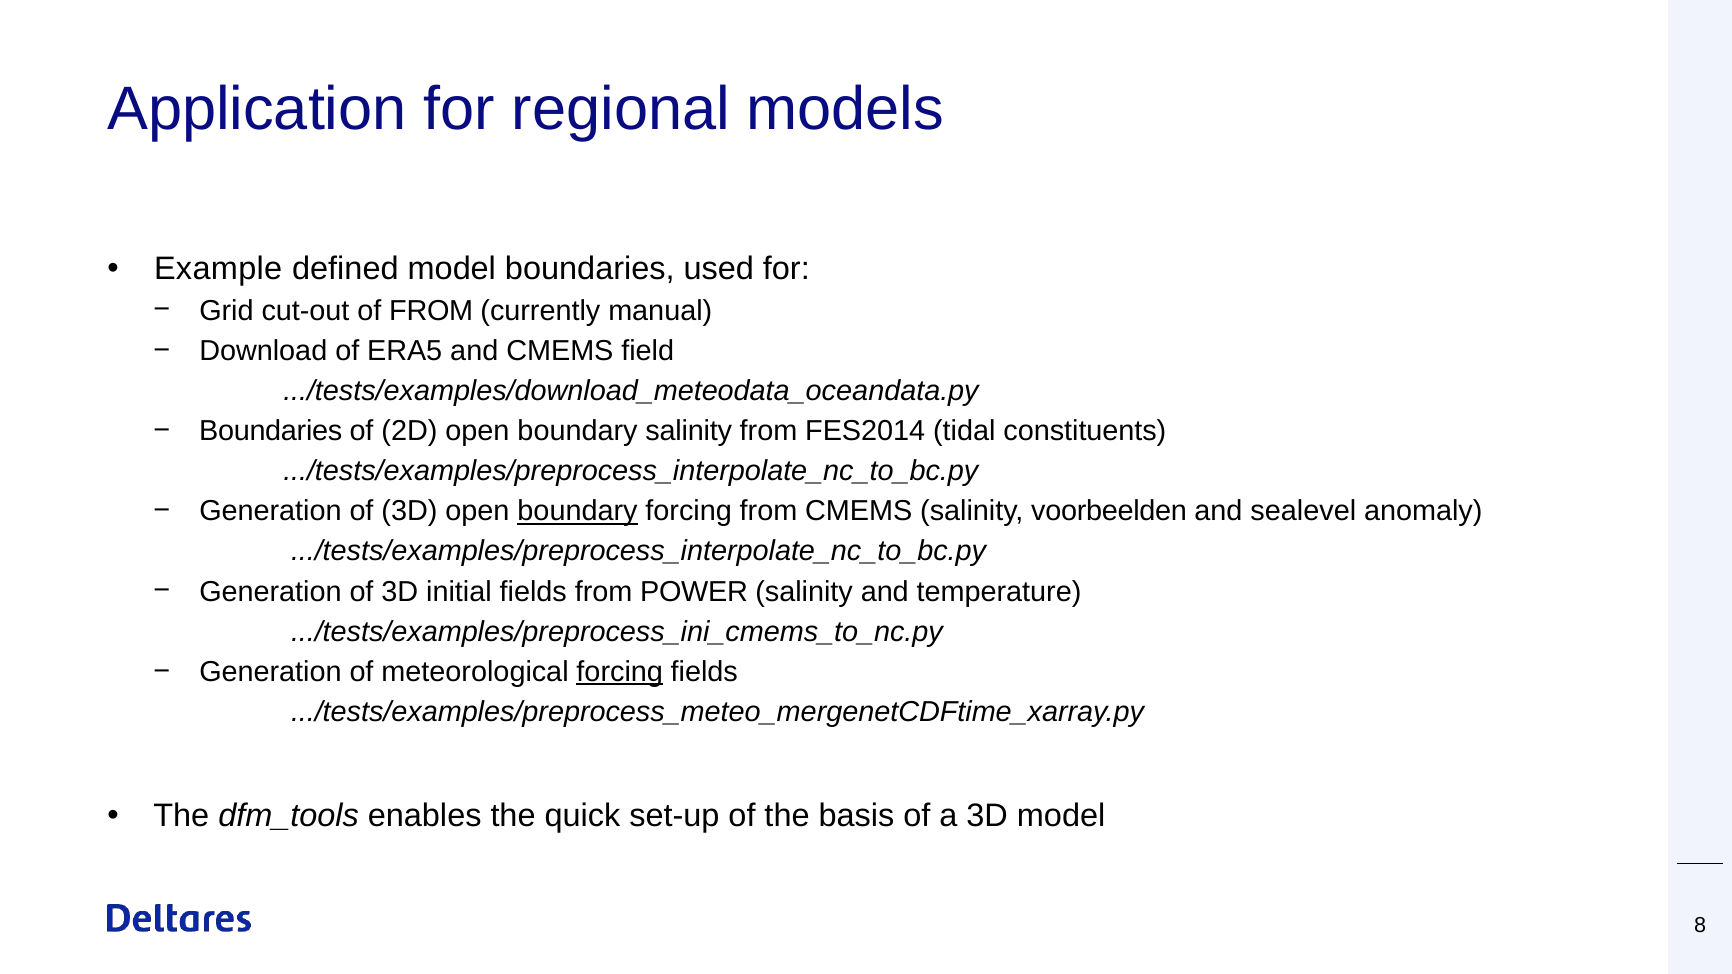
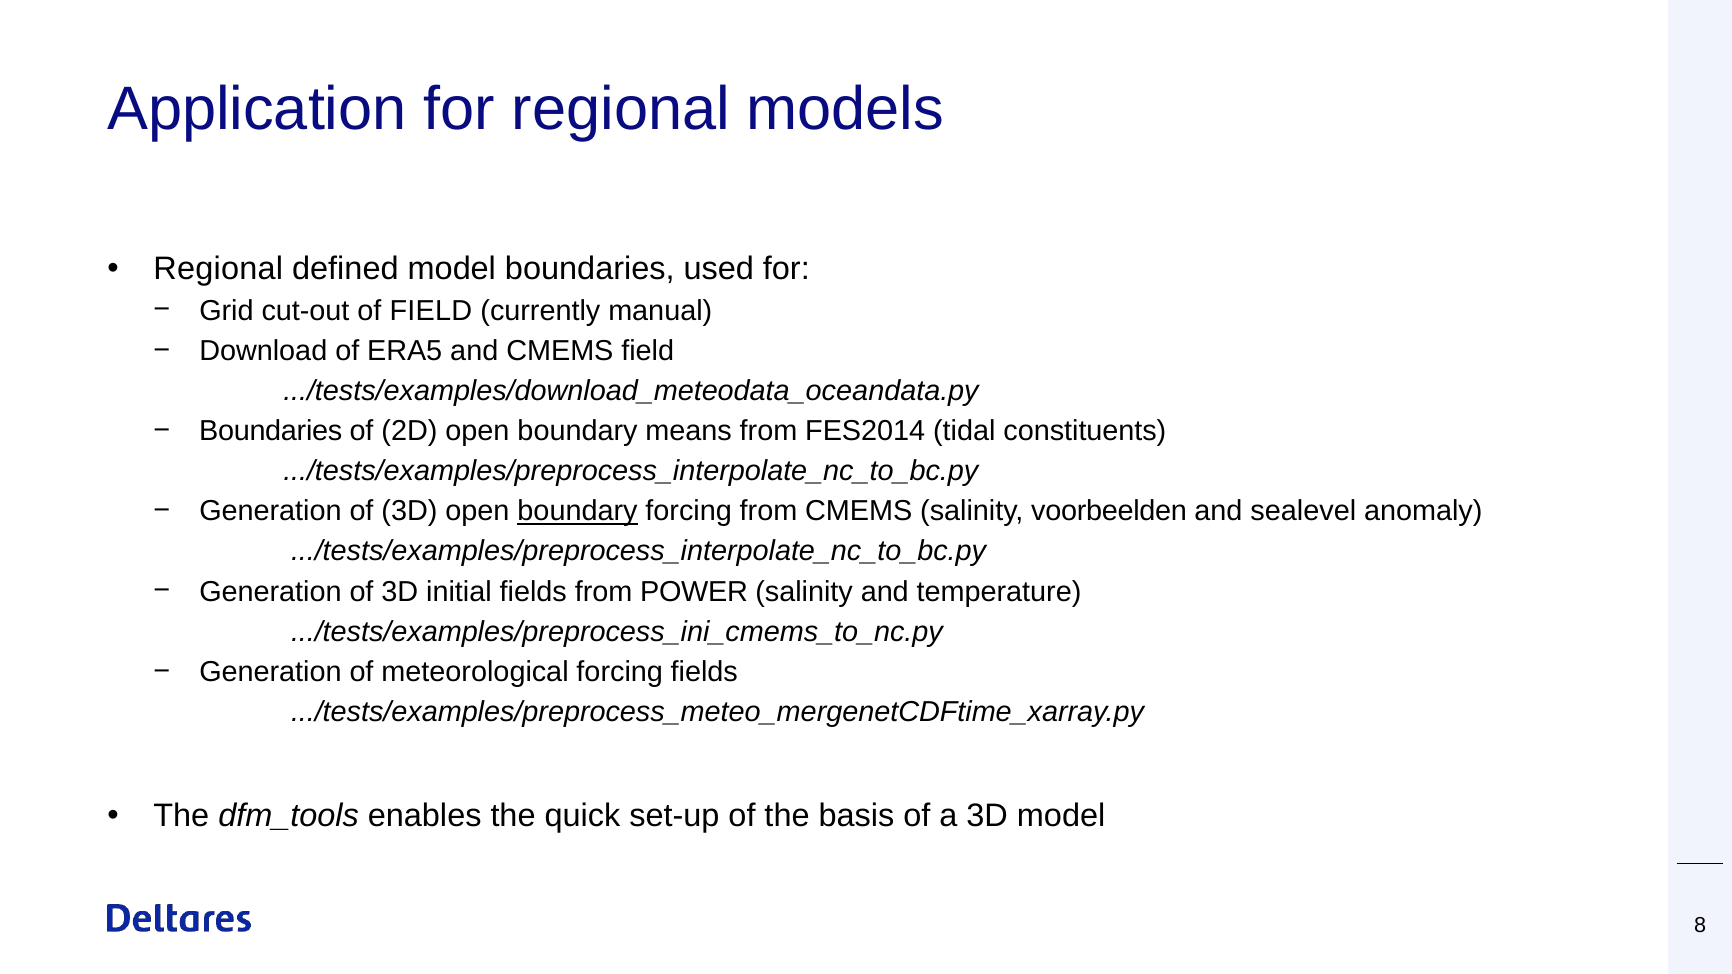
Example at (218, 269): Example -> Regional
of FROM: FROM -> FIELD
boundary salinity: salinity -> means
forcing at (620, 672) underline: present -> none
